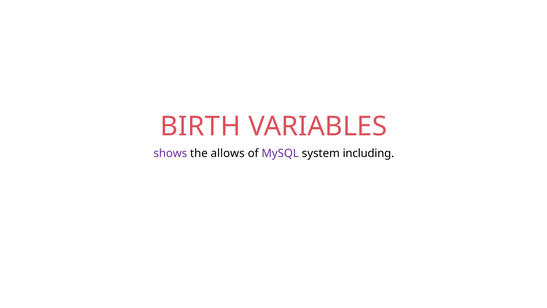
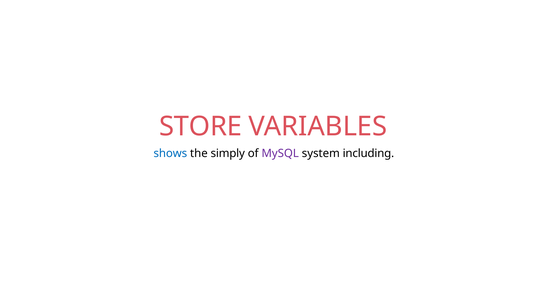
BIRTH: BIRTH -> STORE
shows colour: purple -> blue
allows: allows -> simply
